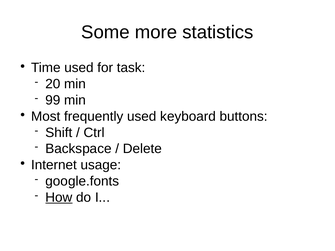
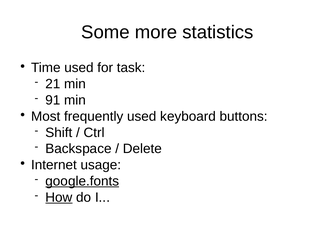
20: 20 -> 21
99: 99 -> 91
google.fonts underline: none -> present
